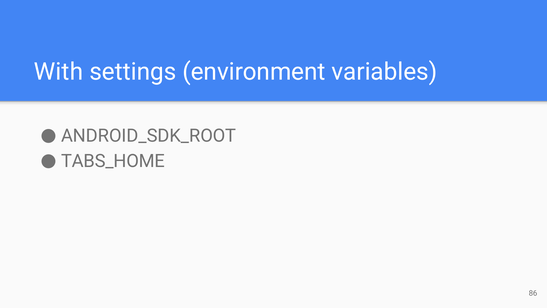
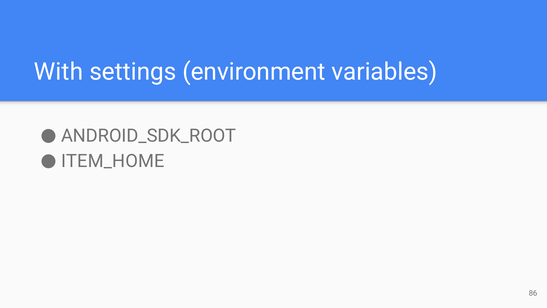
TABS_HOME: TABS_HOME -> ITEM_HOME
